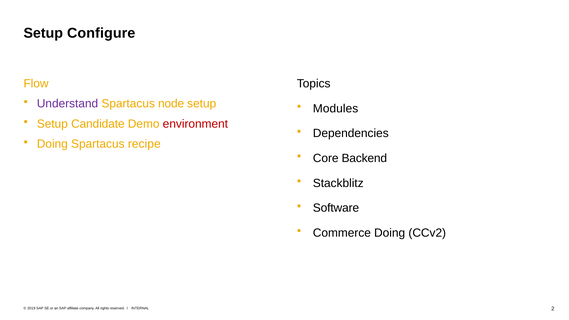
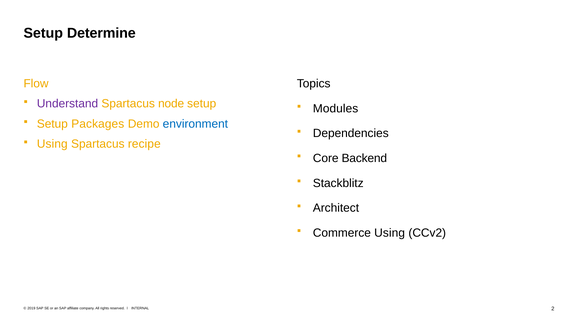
Configure: Configure -> Determine
Candidate: Candidate -> Packages
environment colour: red -> blue
Doing at (52, 144): Doing -> Using
Software: Software -> Architect
Commerce Doing: Doing -> Using
